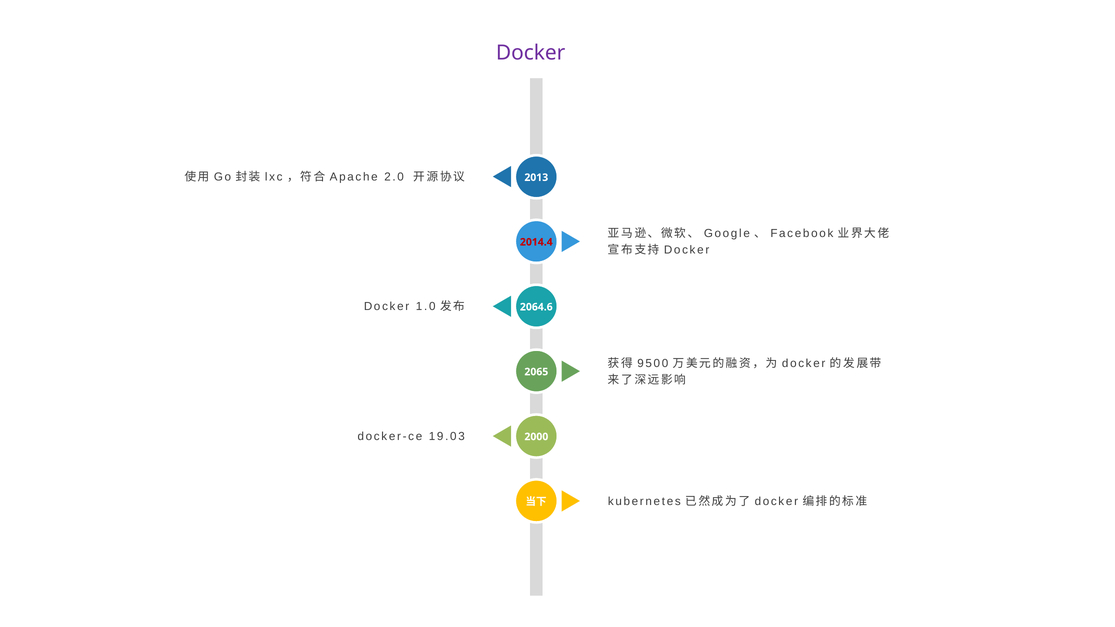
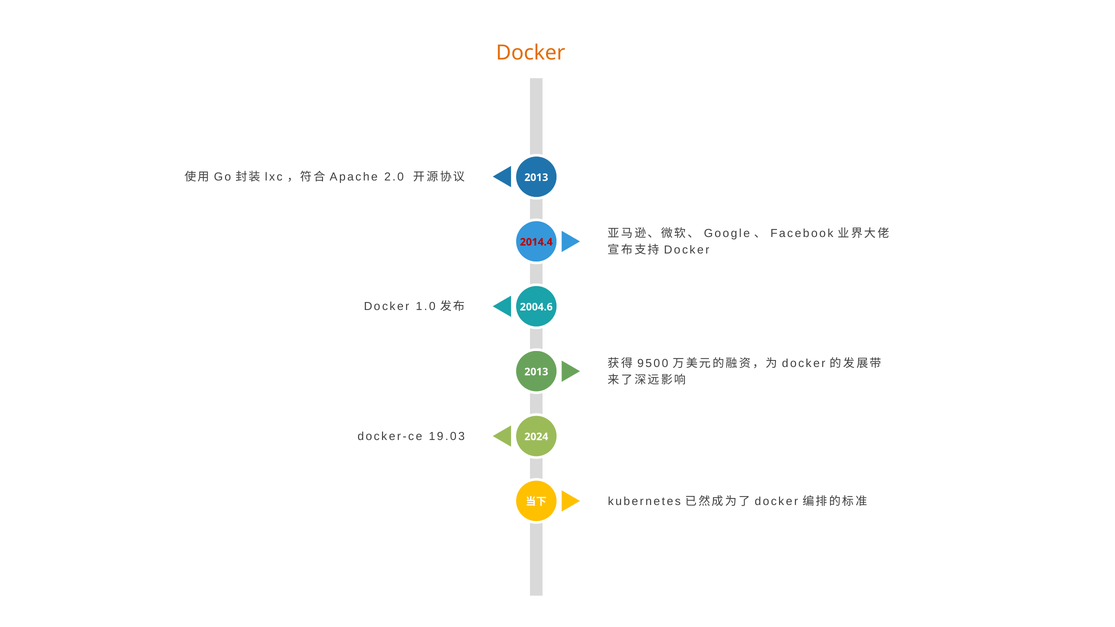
Docker at (531, 53) colour: purple -> orange
2064.6: 2064.6 -> 2004.6
2065 at (536, 372): 2065 -> 2013
2000: 2000 -> 2024
